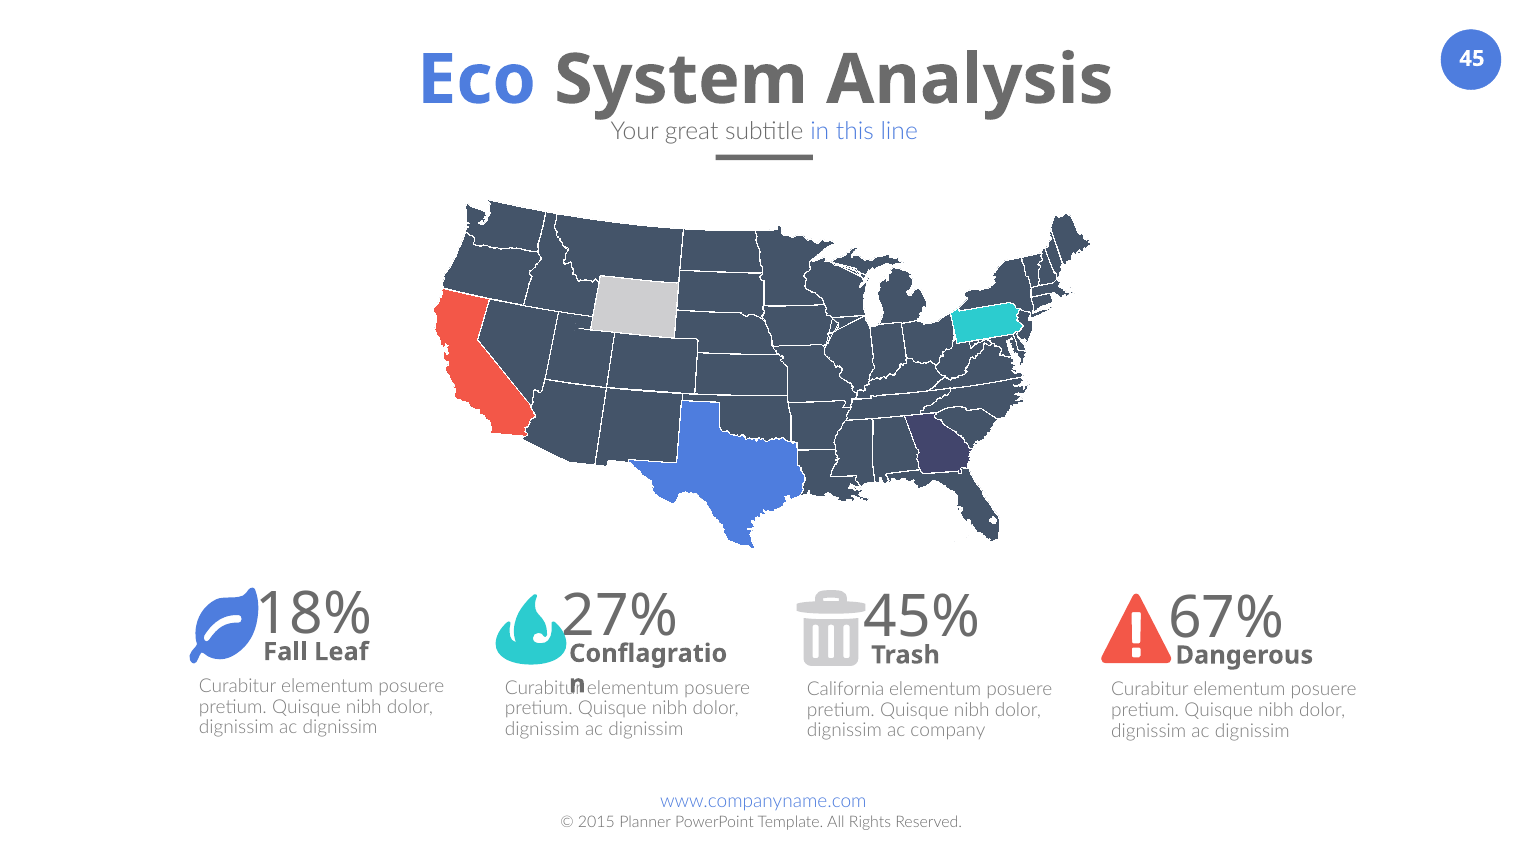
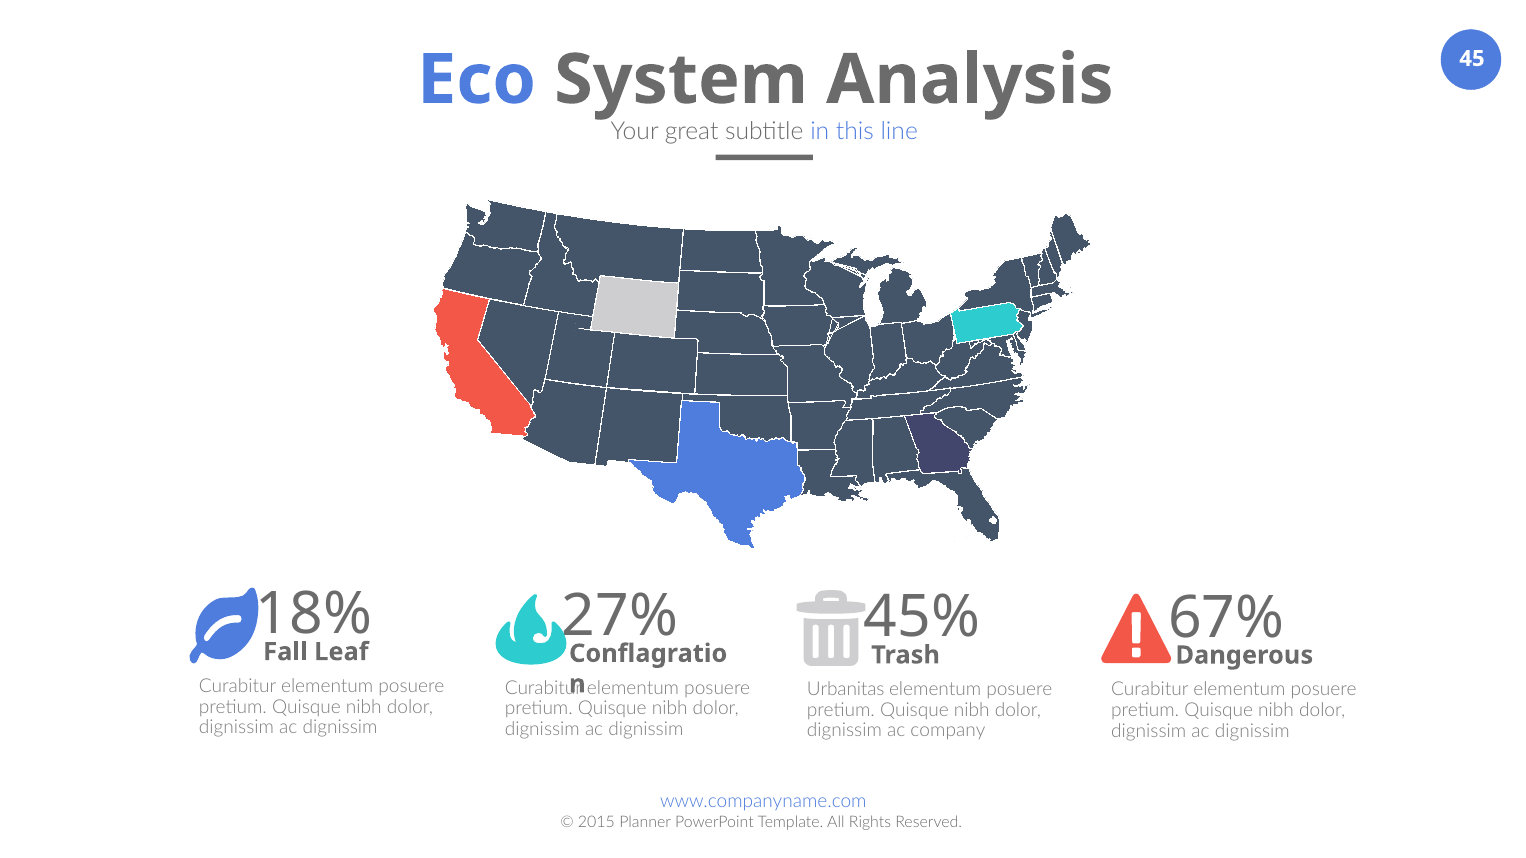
California: California -> Urbanitas
